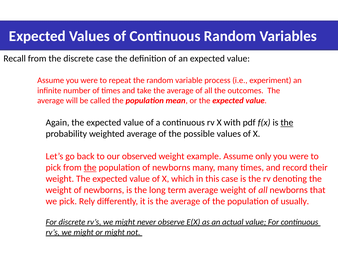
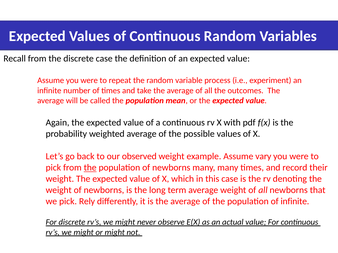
the at (287, 123) underline: present -> none
only: only -> vary
of usually: usually -> infinite
